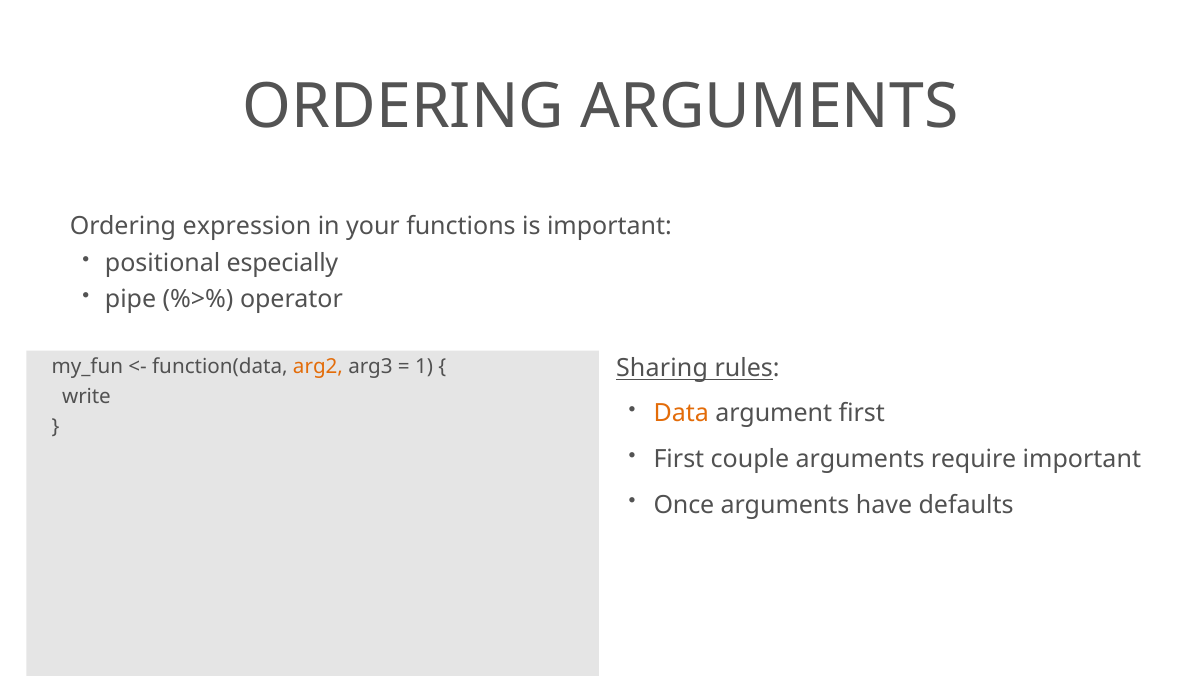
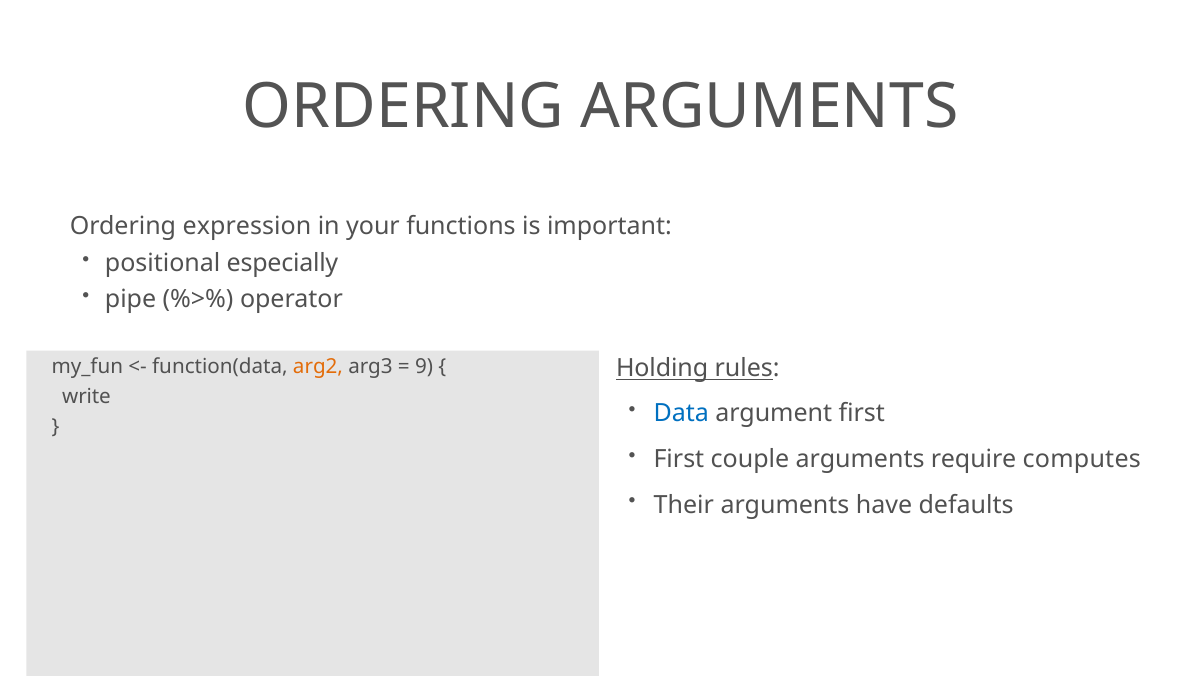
Sharing: Sharing -> Holding
1: 1 -> 9
Data colour: orange -> blue
require important: important -> computes
Once: Once -> Their
